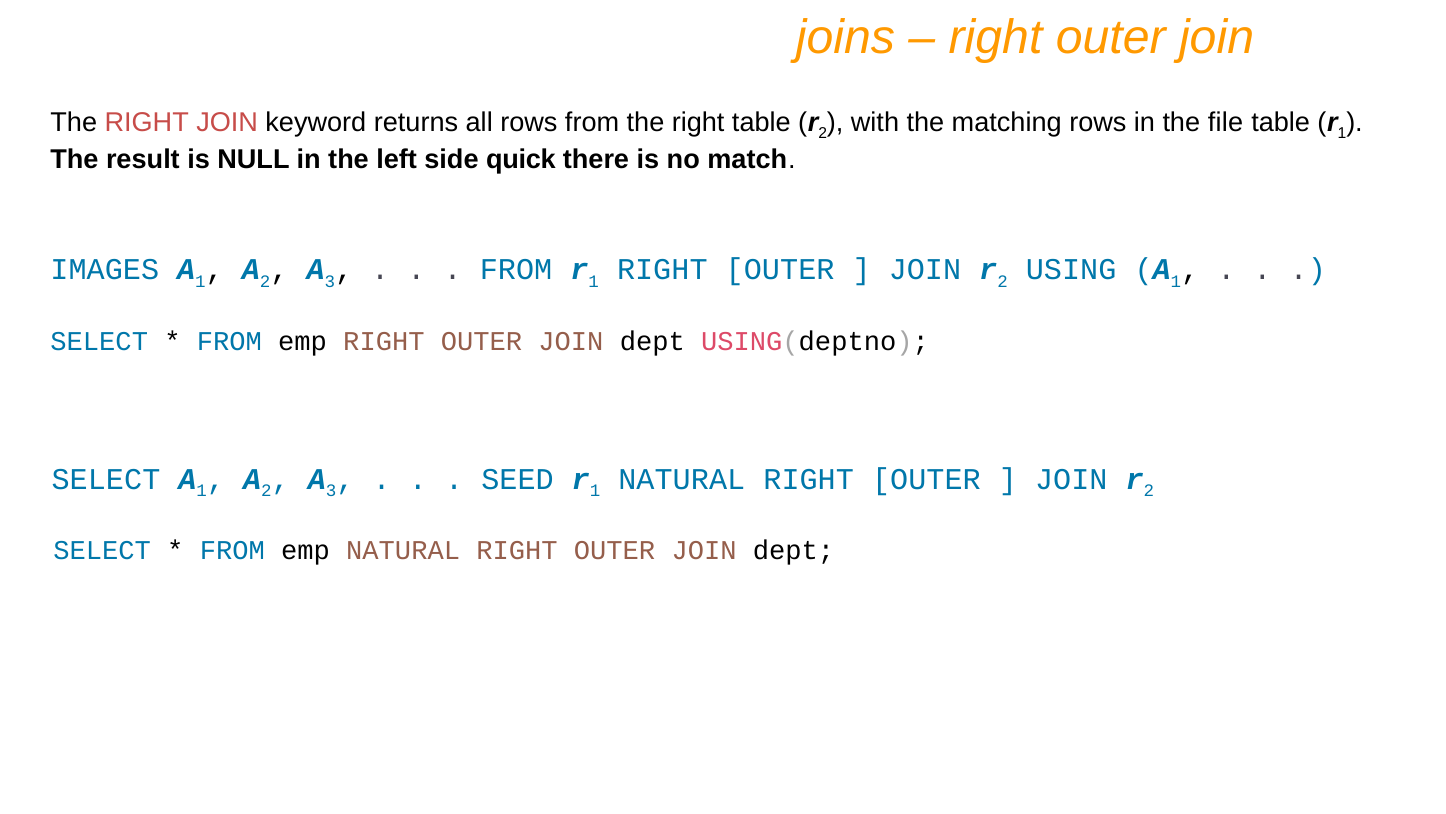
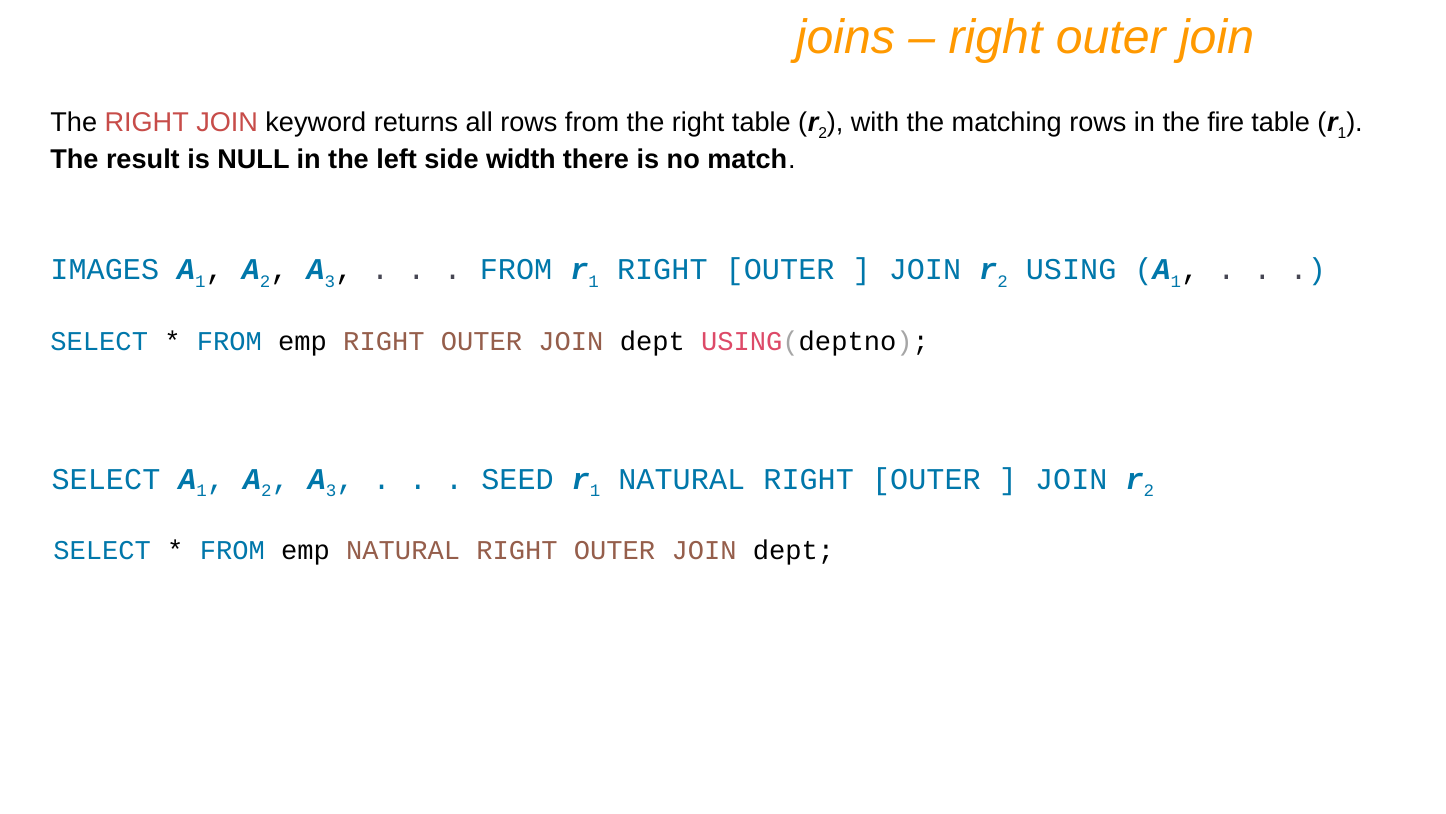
file: file -> fire
quick: quick -> width
